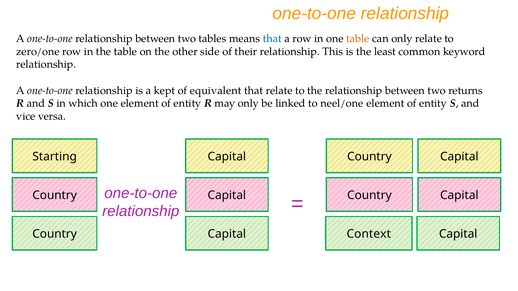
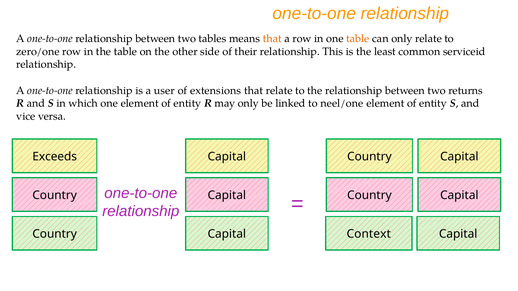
that at (272, 39) colour: blue -> orange
keyword: keyword -> serviceid
kept: kept -> user
equivalent: equivalent -> extensions
Starting: Starting -> Exceeds
